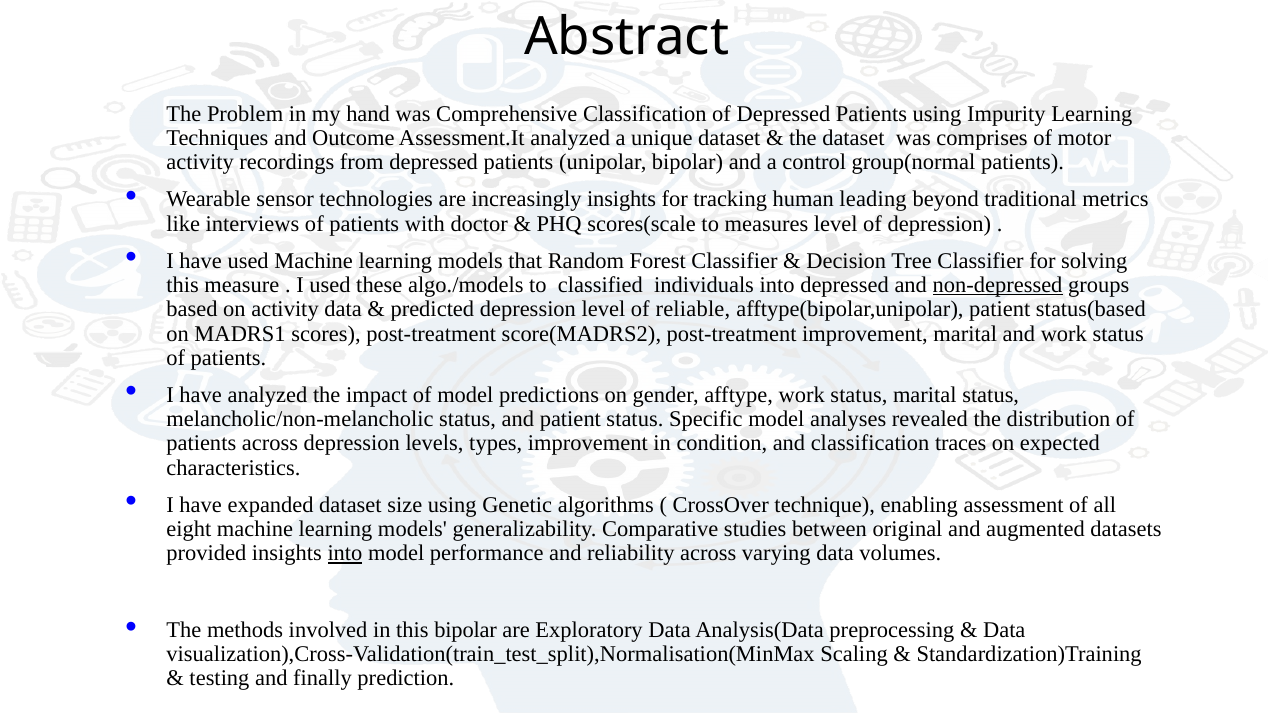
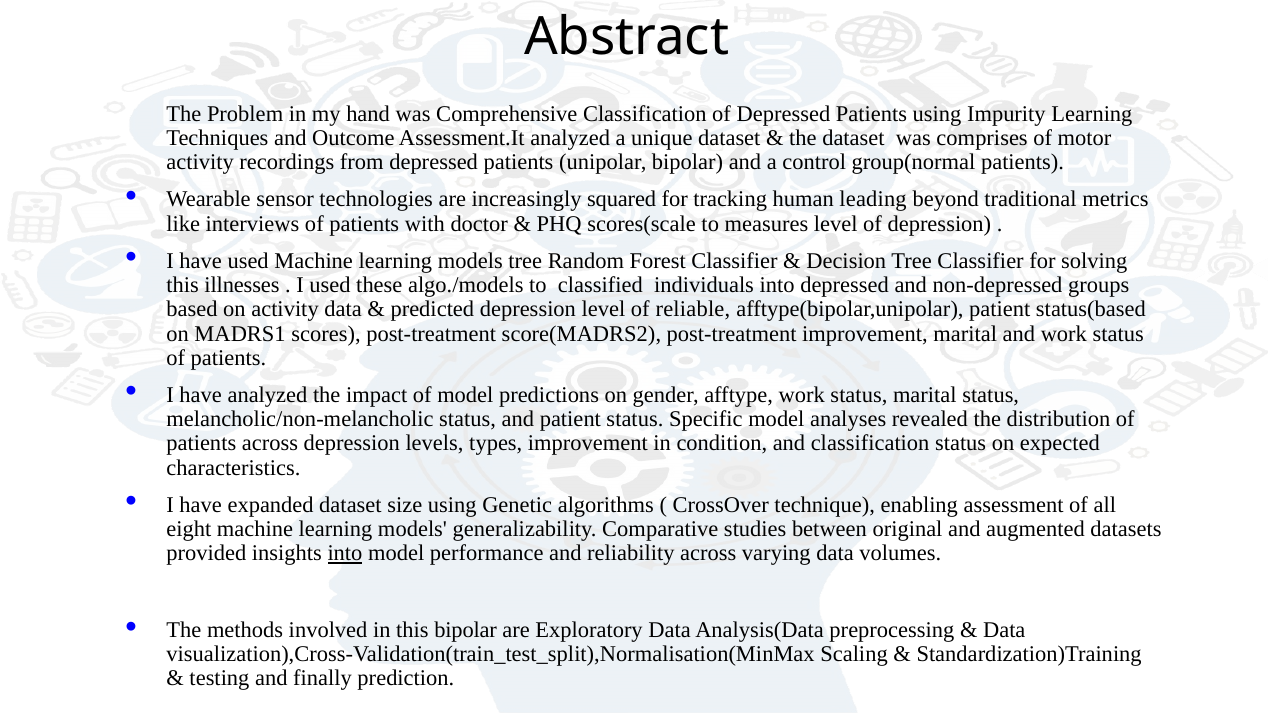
increasingly insights: insights -> squared
models that: that -> tree
measure: measure -> illnesses
non-depressed underline: present -> none
classification traces: traces -> status
